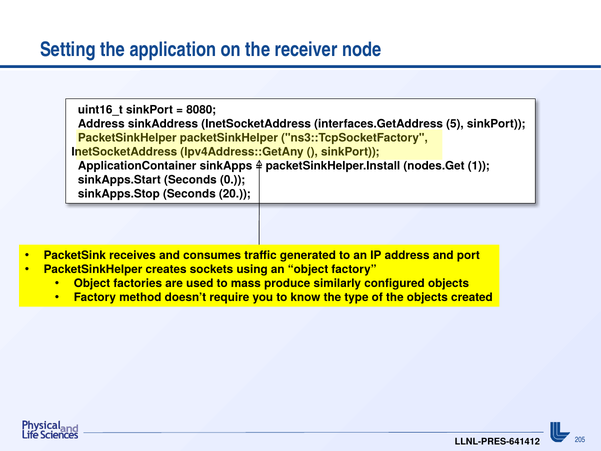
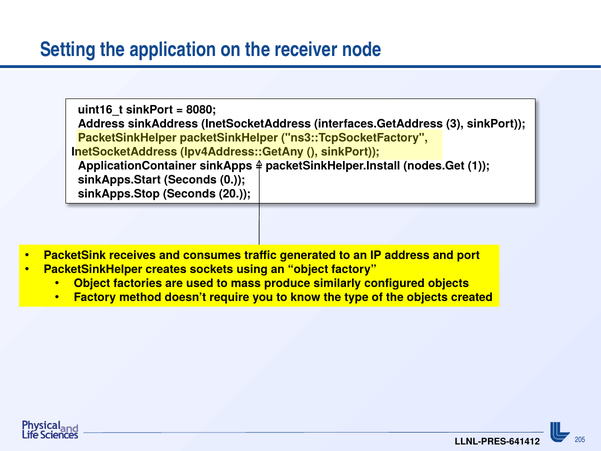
5: 5 -> 3
